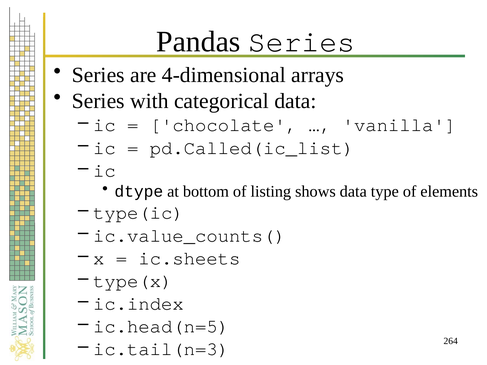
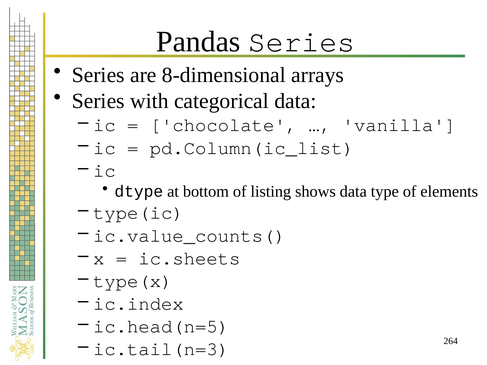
4-dimensional: 4-dimensional -> 8-dimensional
pd.Called(ic_list: pd.Called(ic_list -> pd.Column(ic_list
